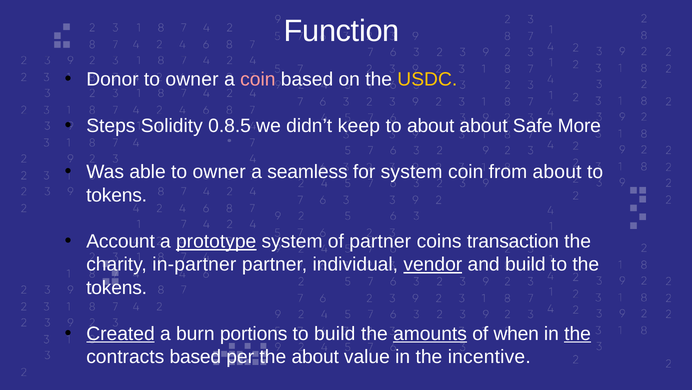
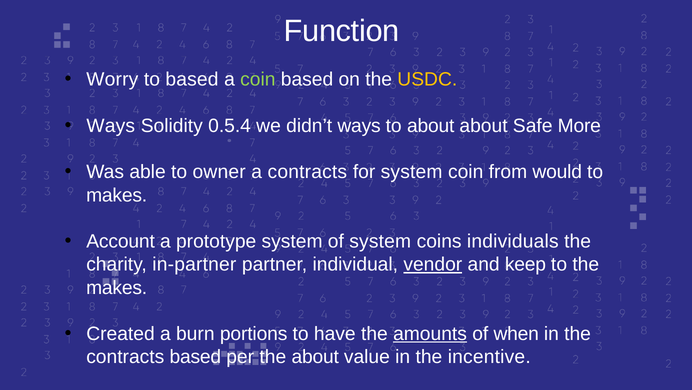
Donor: Donor -> Worry
owner at (192, 79): owner -> based
coin at (258, 79) colour: pink -> light green
Steps at (111, 126): Steps -> Ways
0.8.5: 0.8.5 -> 0.5.4
didn’t keep: keep -> ways
a seamless: seamless -> contracts
from about: about -> would
tokens at (117, 195): tokens -> makes
prototype underline: present -> none
of partner: partner -> system
transaction: transaction -> individuals
and build: build -> keep
tokens at (117, 287): tokens -> makes
Created underline: present -> none
to build: build -> have
the at (578, 333) underline: present -> none
